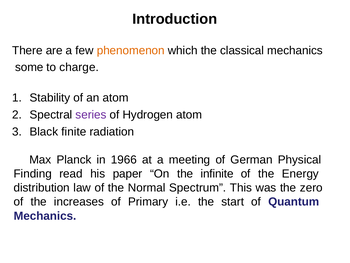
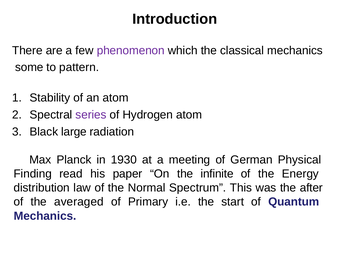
phenomenon colour: orange -> purple
charge: charge -> pattern
finite: finite -> large
1966: 1966 -> 1930
zero: zero -> after
increases: increases -> averaged
